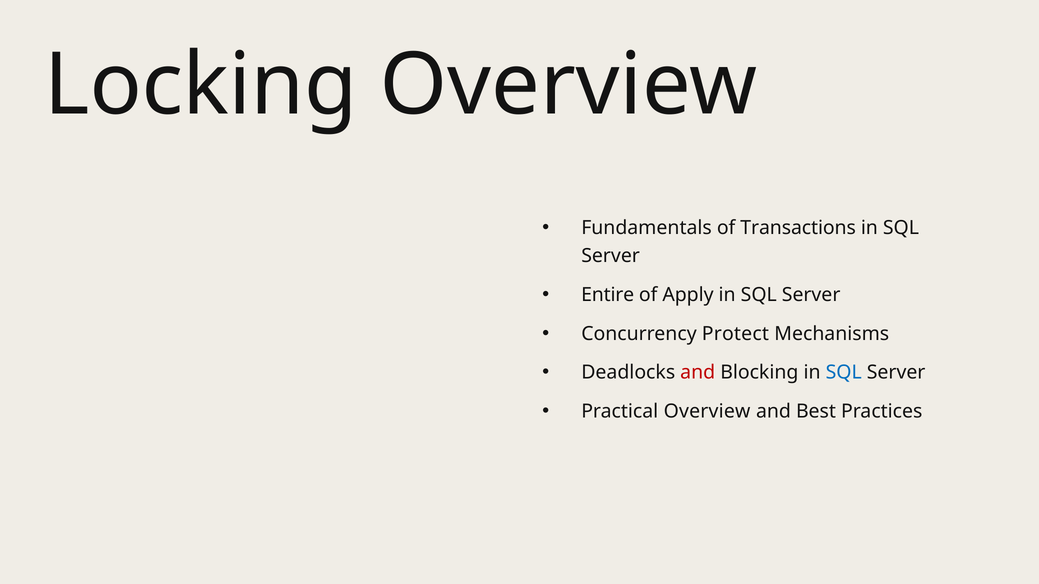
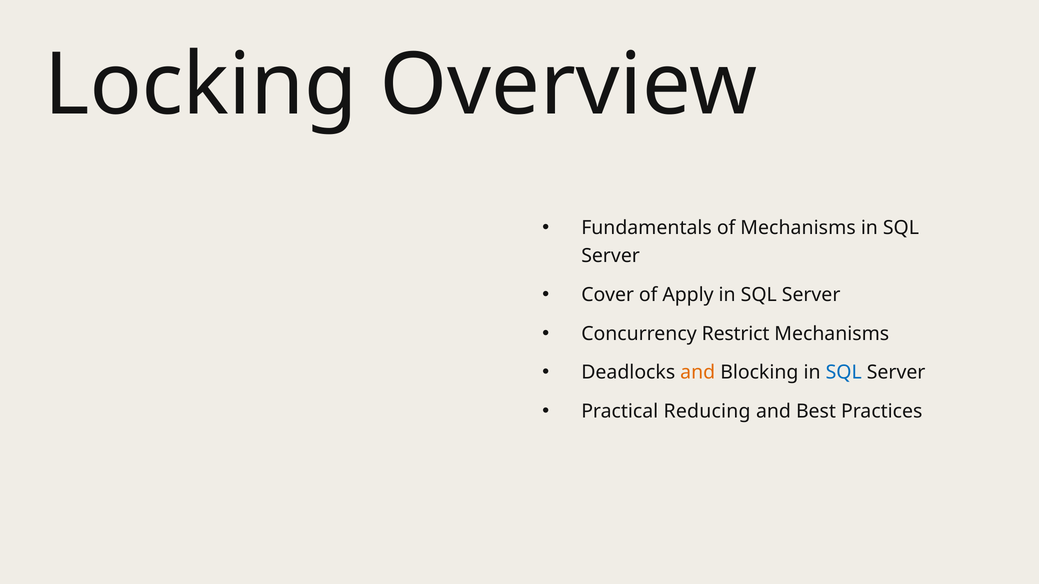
of Transactions: Transactions -> Mechanisms
Entire: Entire -> Cover
Protect: Protect -> Restrict
and at (698, 373) colour: red -> orange
Practical Overview: Overview -> Reducing
